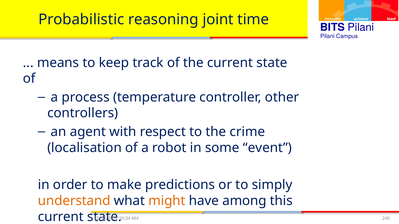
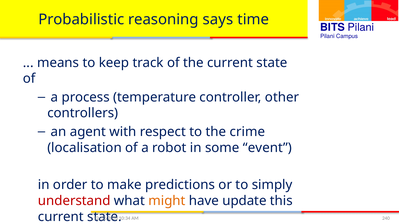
joint: joint -> says
understand colour: orange -> red
among: among -> update
